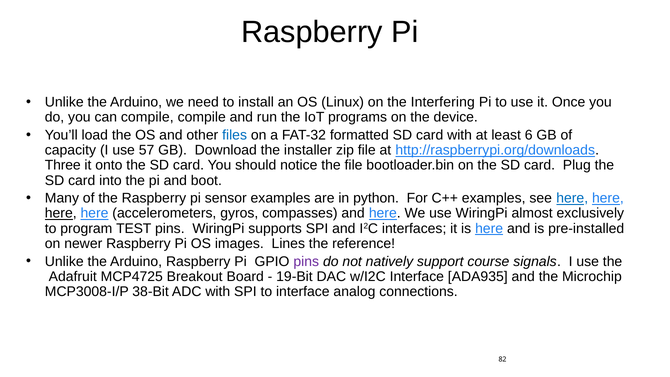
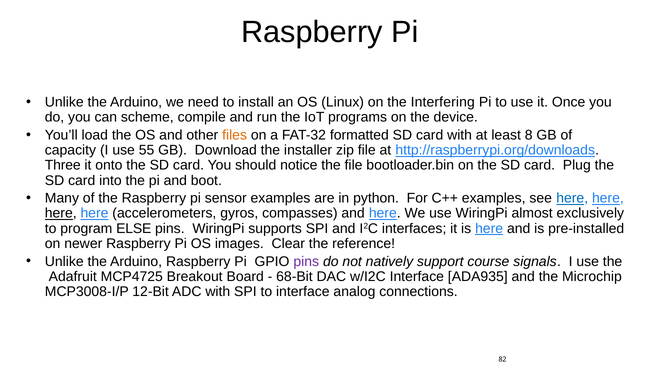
can compile: compile -> scheme
files colour: blue -> orange
6: 6 -> 8
57: 57 -> 55
TEST: TEST -> ELSE
Lines: Lines -> Clear
19-Bit: 19-Bit -> 68-Bit
38-Bit: 38-Bit -> 12-Bit
